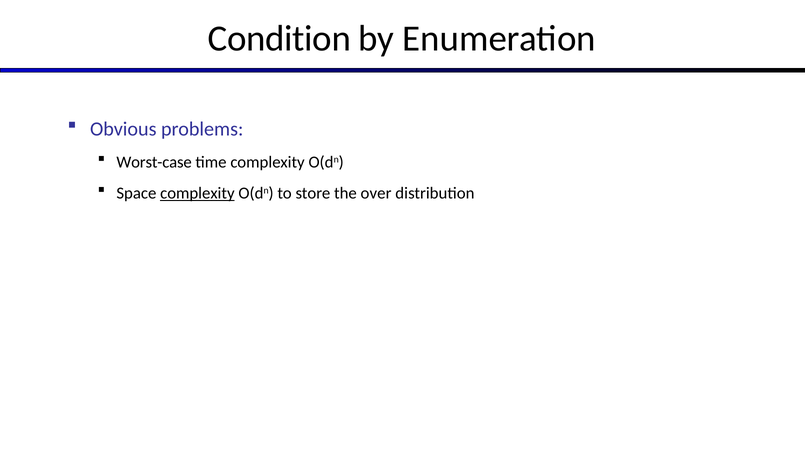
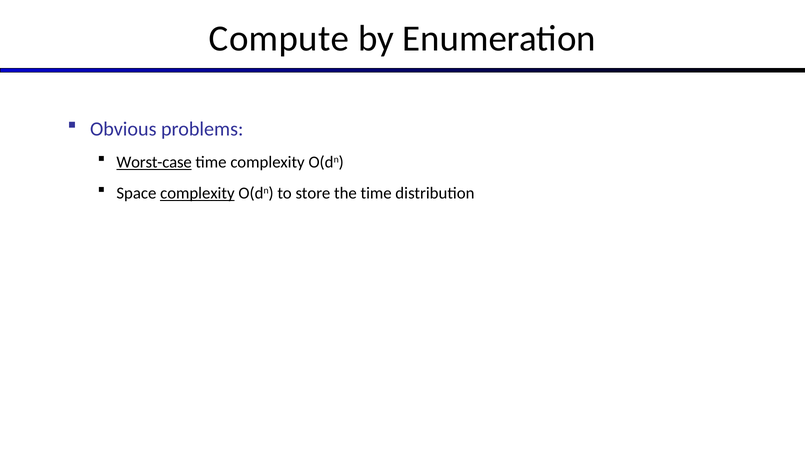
Condition: Condition -> Compute
Worst-case underline: none -> present
the over: over -> time
